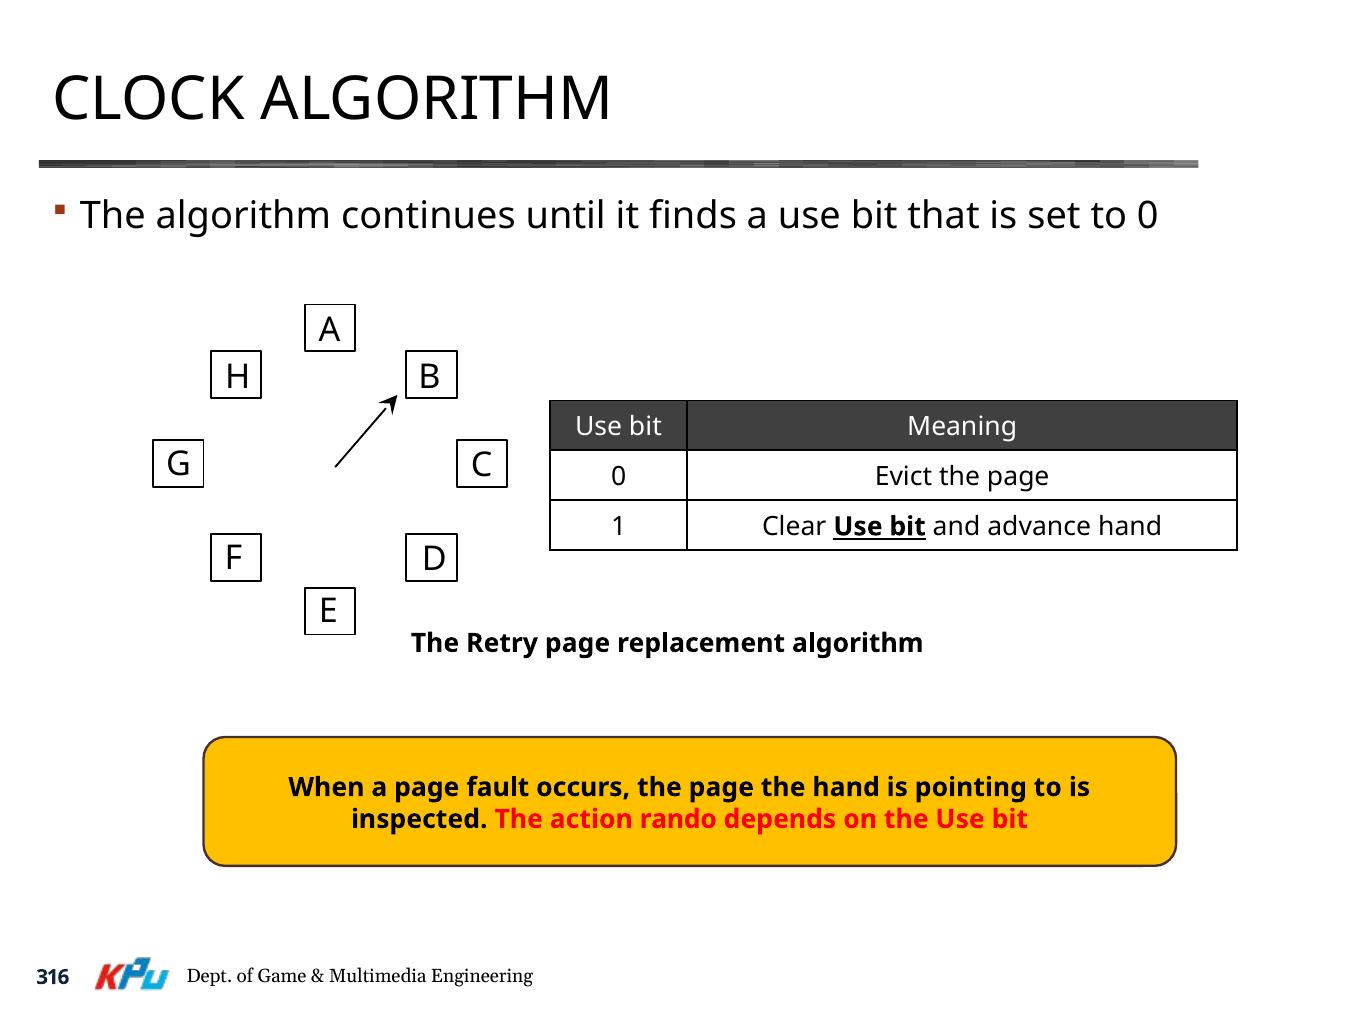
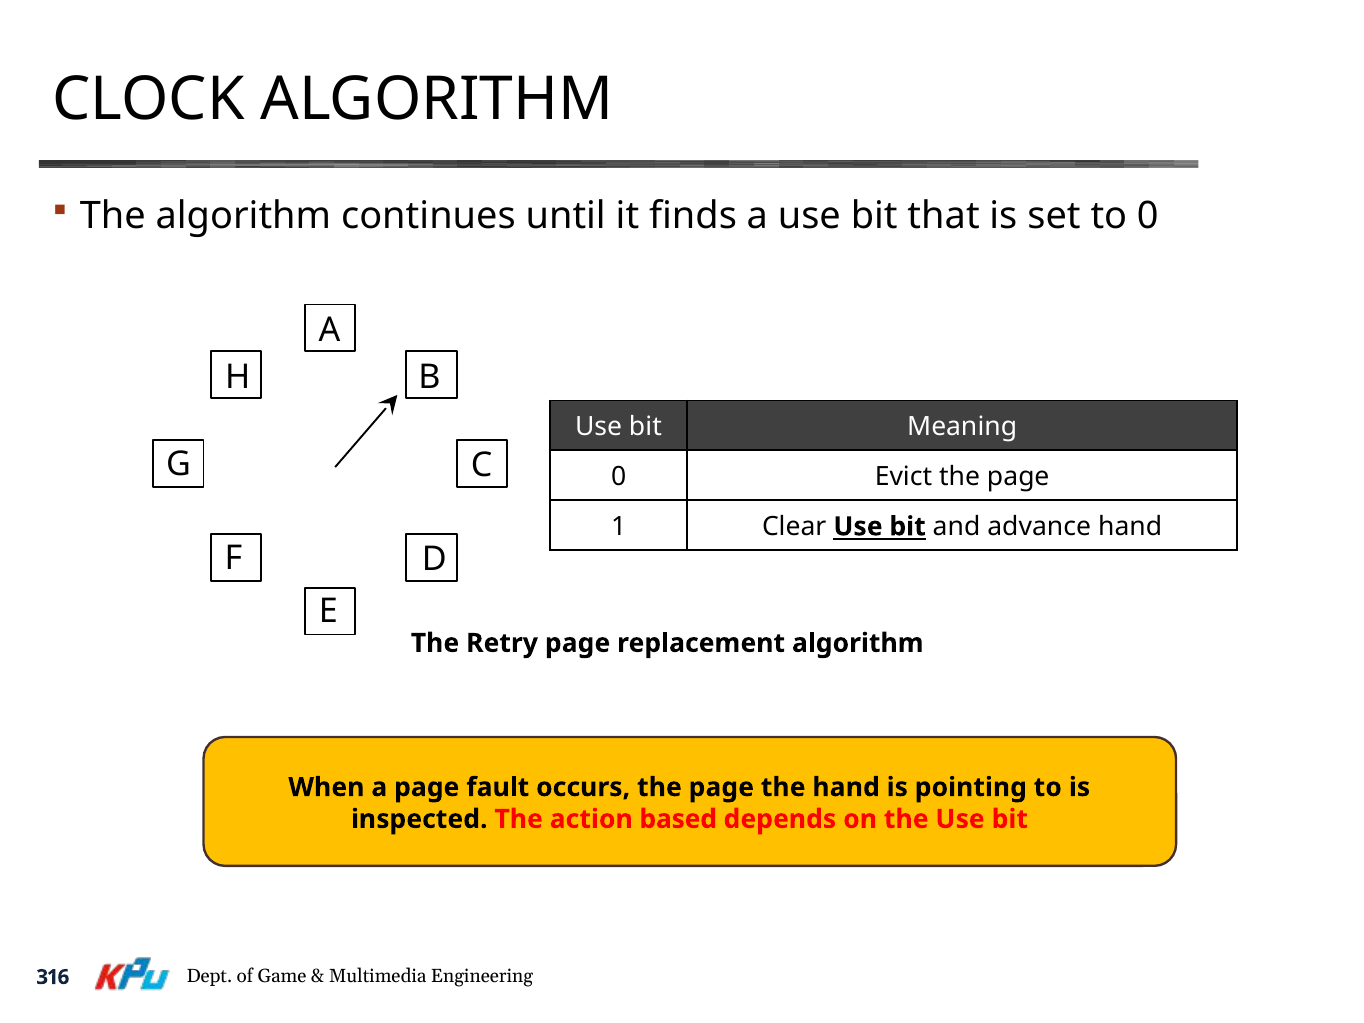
rando: rando -> based
